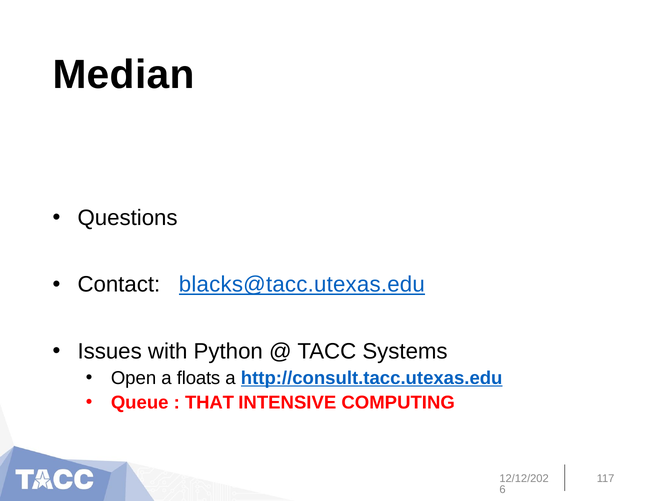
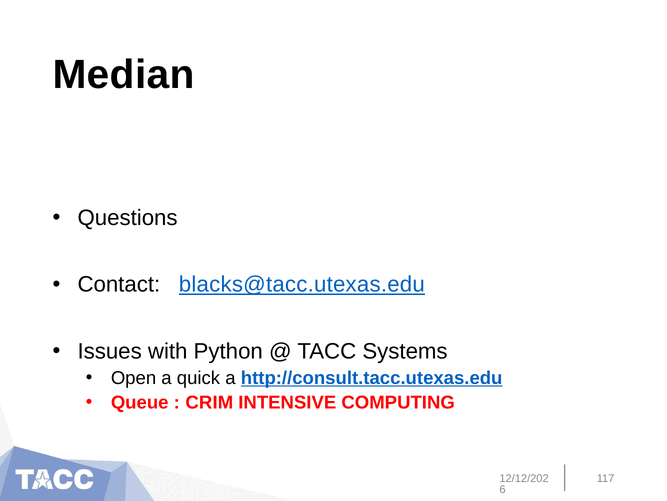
floats: floats -> quick
THAT: THAT -> CRIM
